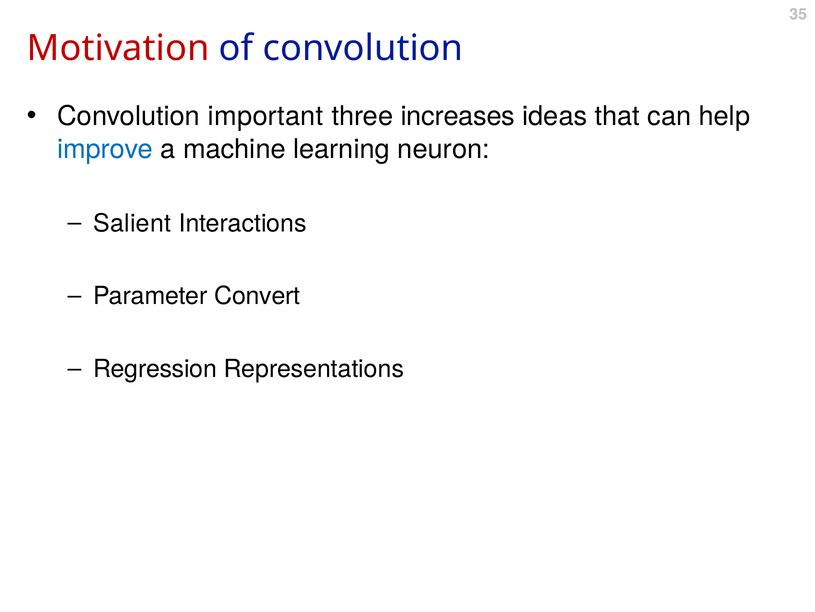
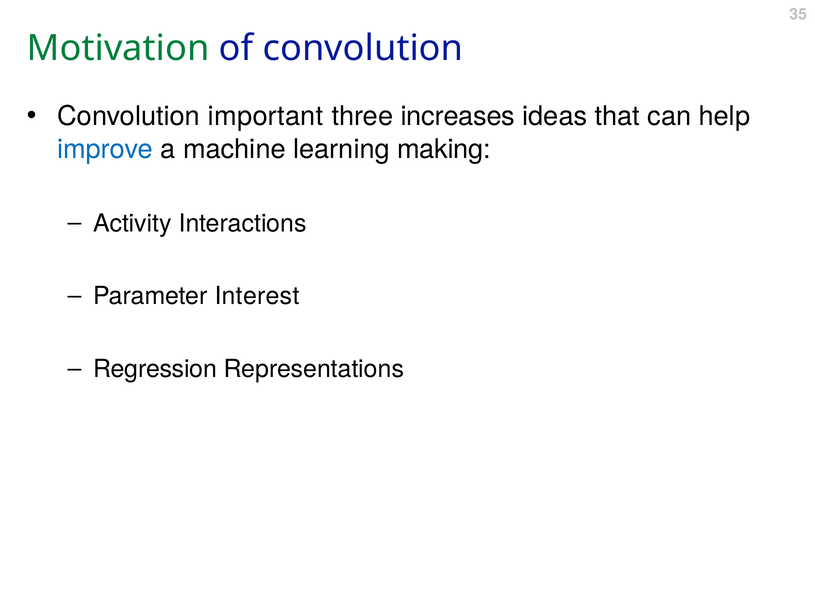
Motivation colour: red -> green
neuron: neuron -> making
Salient: Salient -> Activity
Convert: Convert -> Interest
